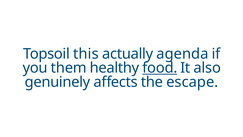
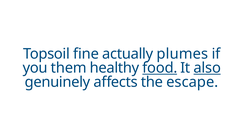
this: this -> fine
agenda: agenda -> plumes
also underline: none -> present
